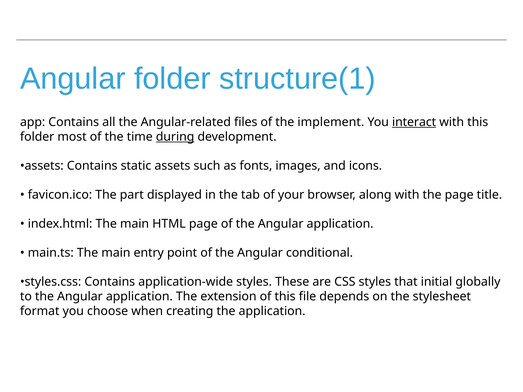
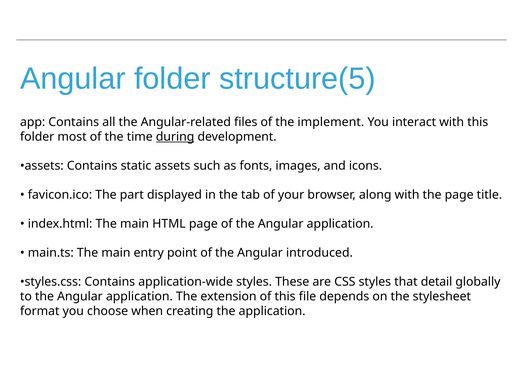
structure(1: structure(1 -> structure(5
interact underline: present -> none
conditional: conditional -> introduced
initial: initial -> detail
